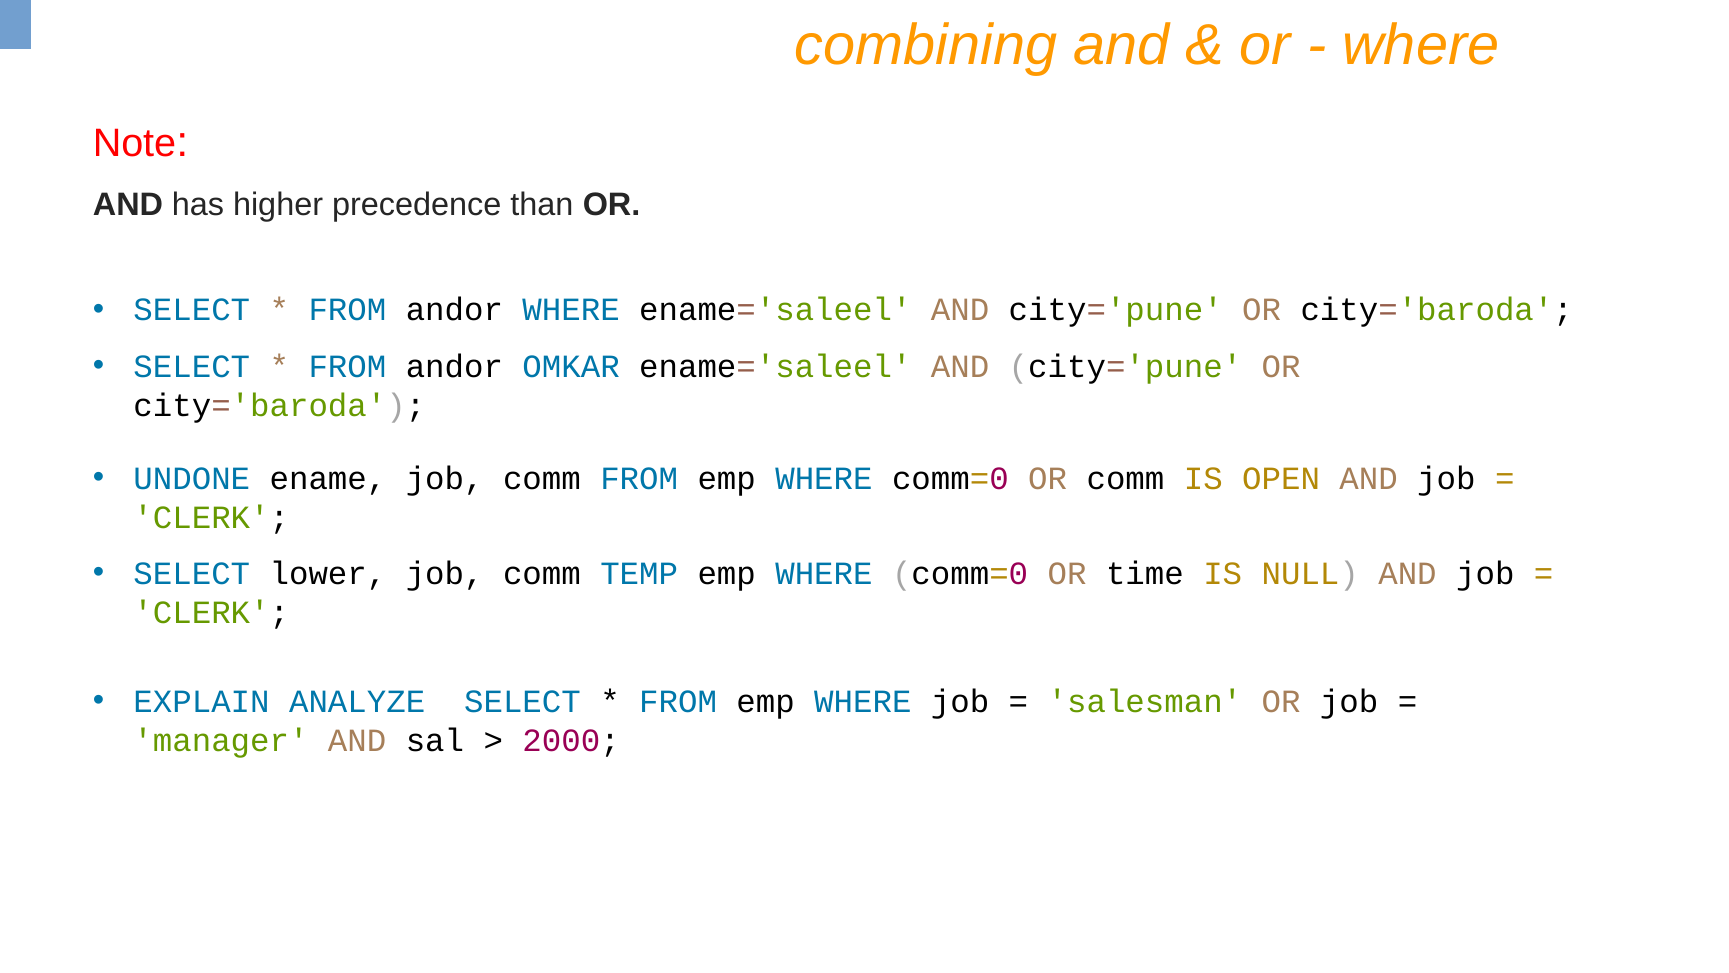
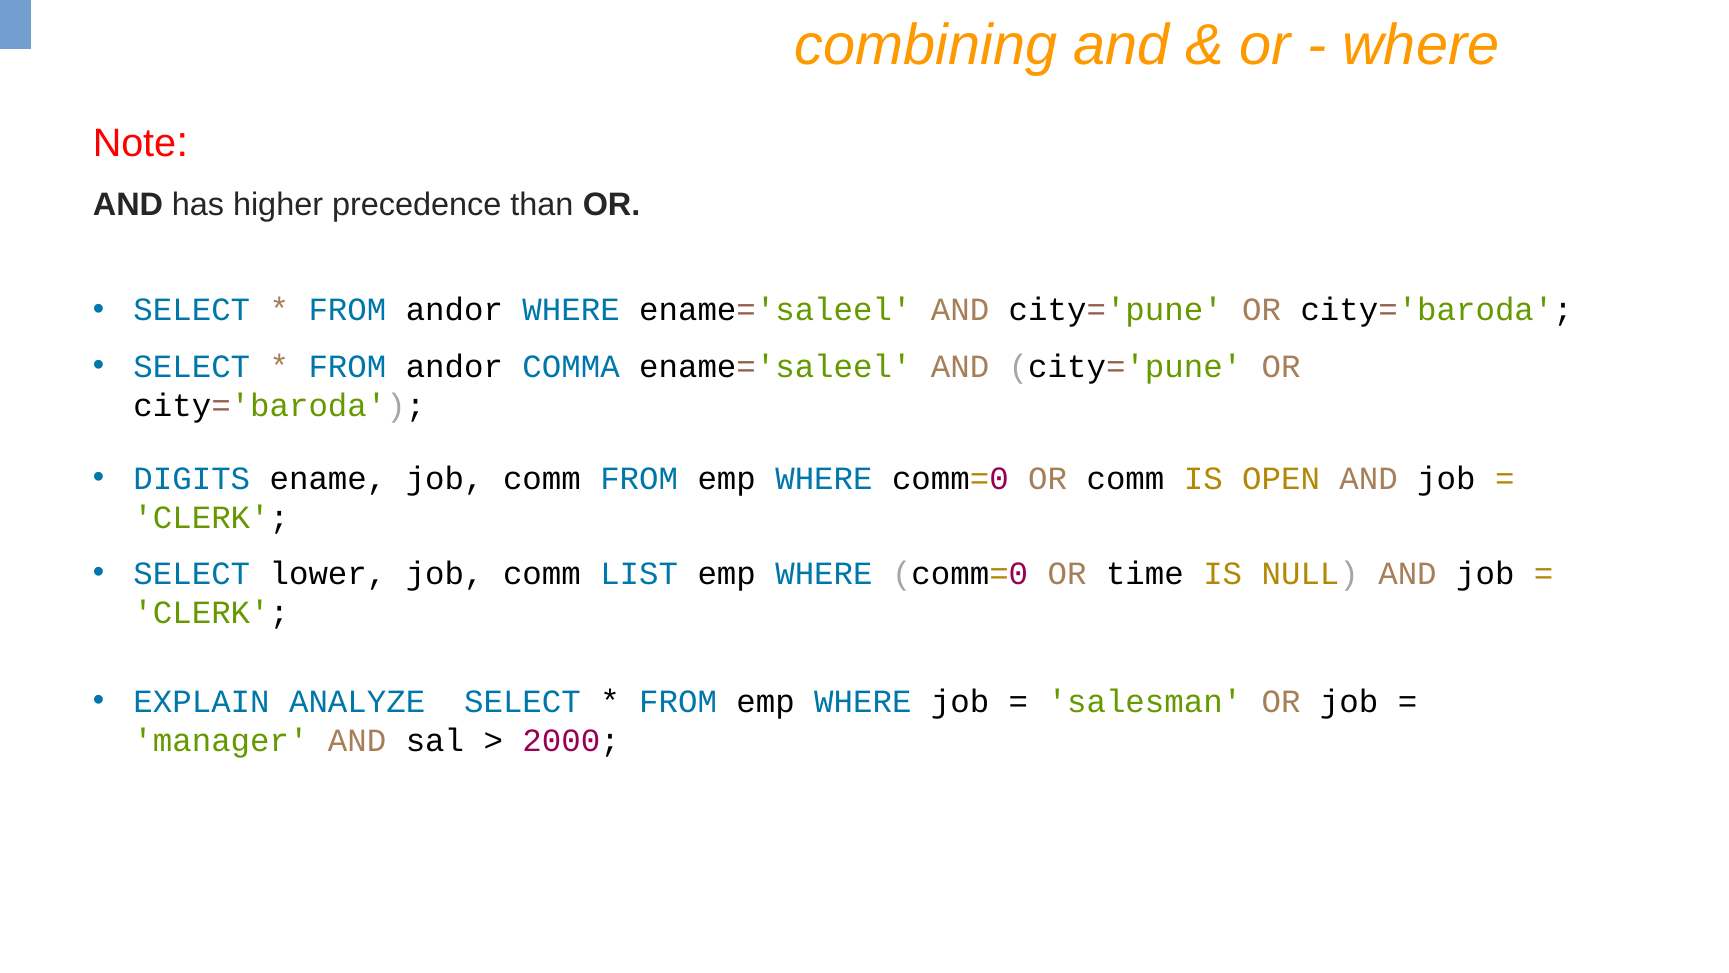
OMKAR: OMKAR -> COMMA
UNDONE: UNDONE -> DIGITS
TEMP: TEMP -> LIST
